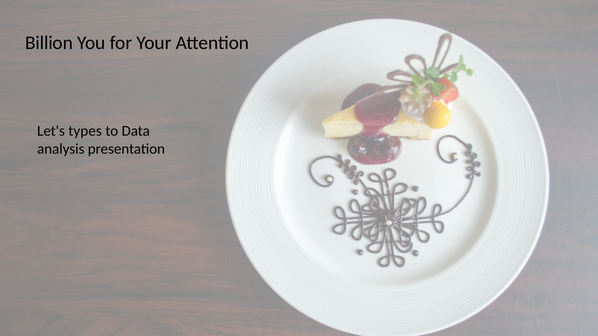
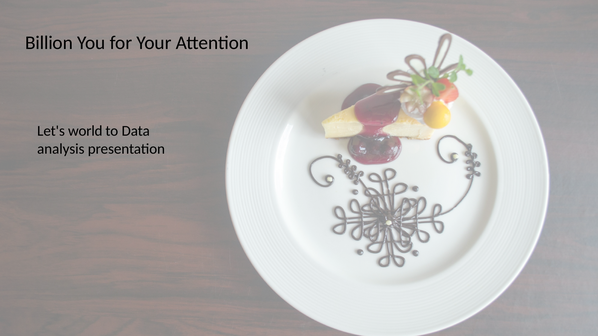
types: types -> world
